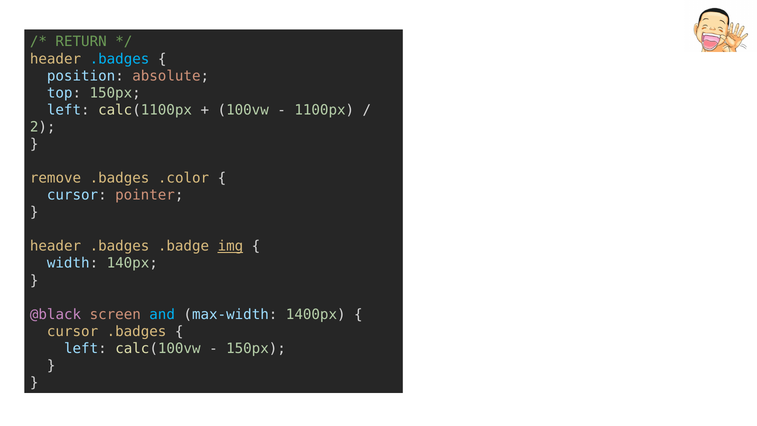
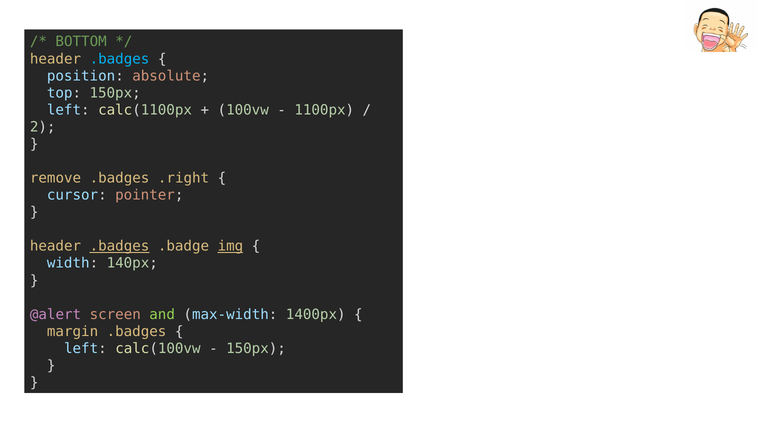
RETURN: RETURN -> BOTTOM
.color: .color -> .right
.badges at (119, 246) underline: none -> present
@black: @black -> @alert
and colour: light blue -> light green
cursor at (73, 331): cursor -> margin
